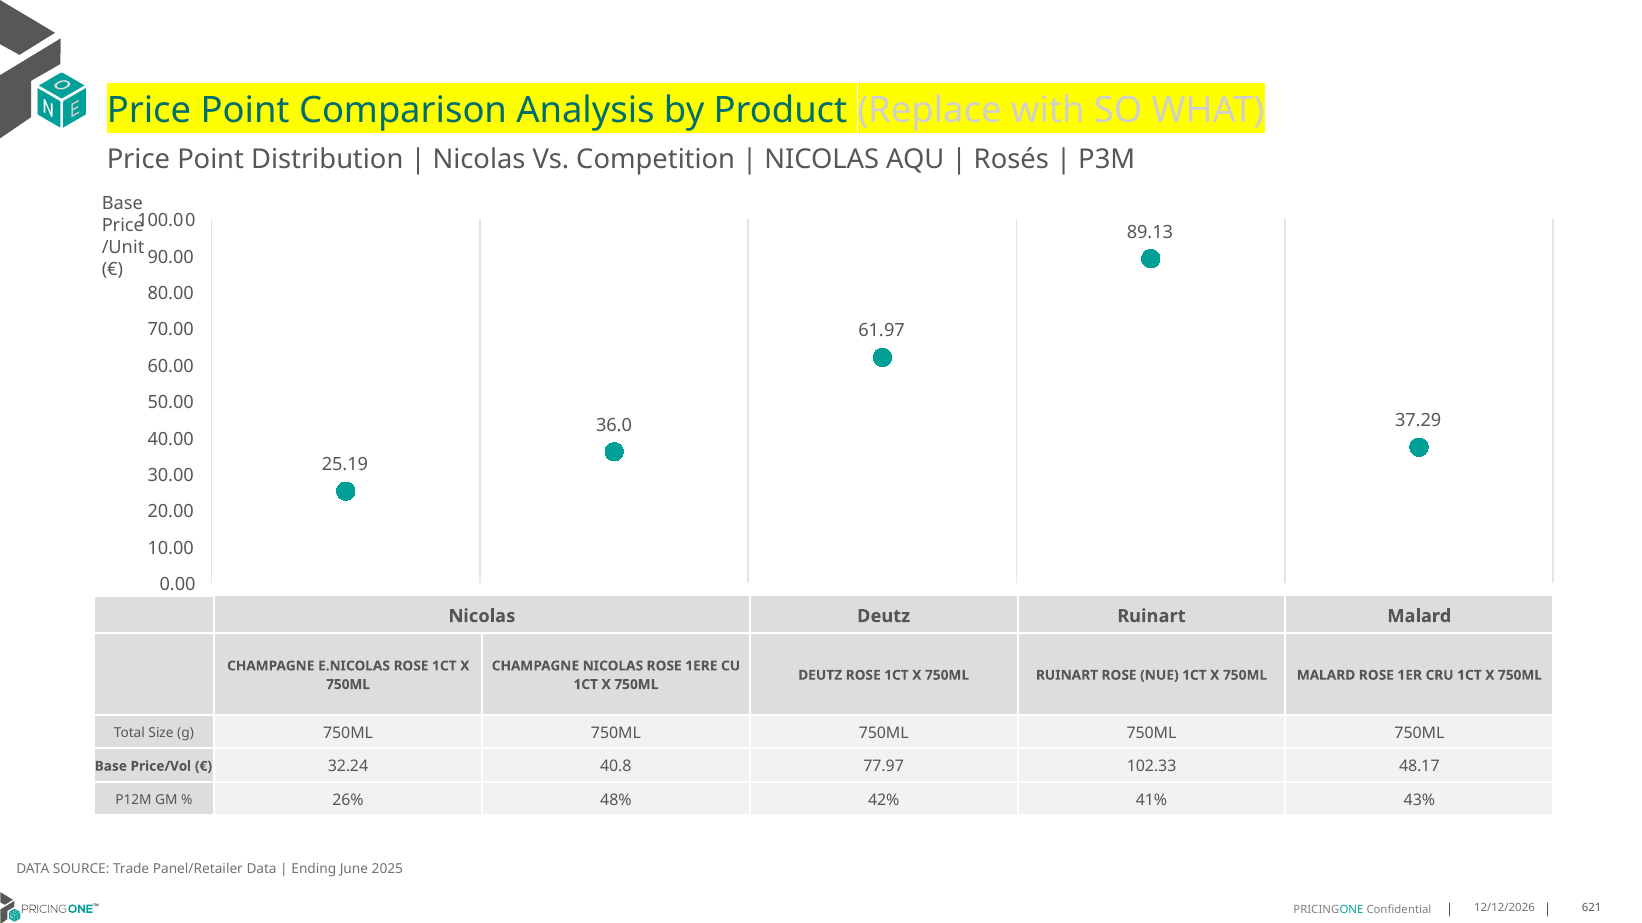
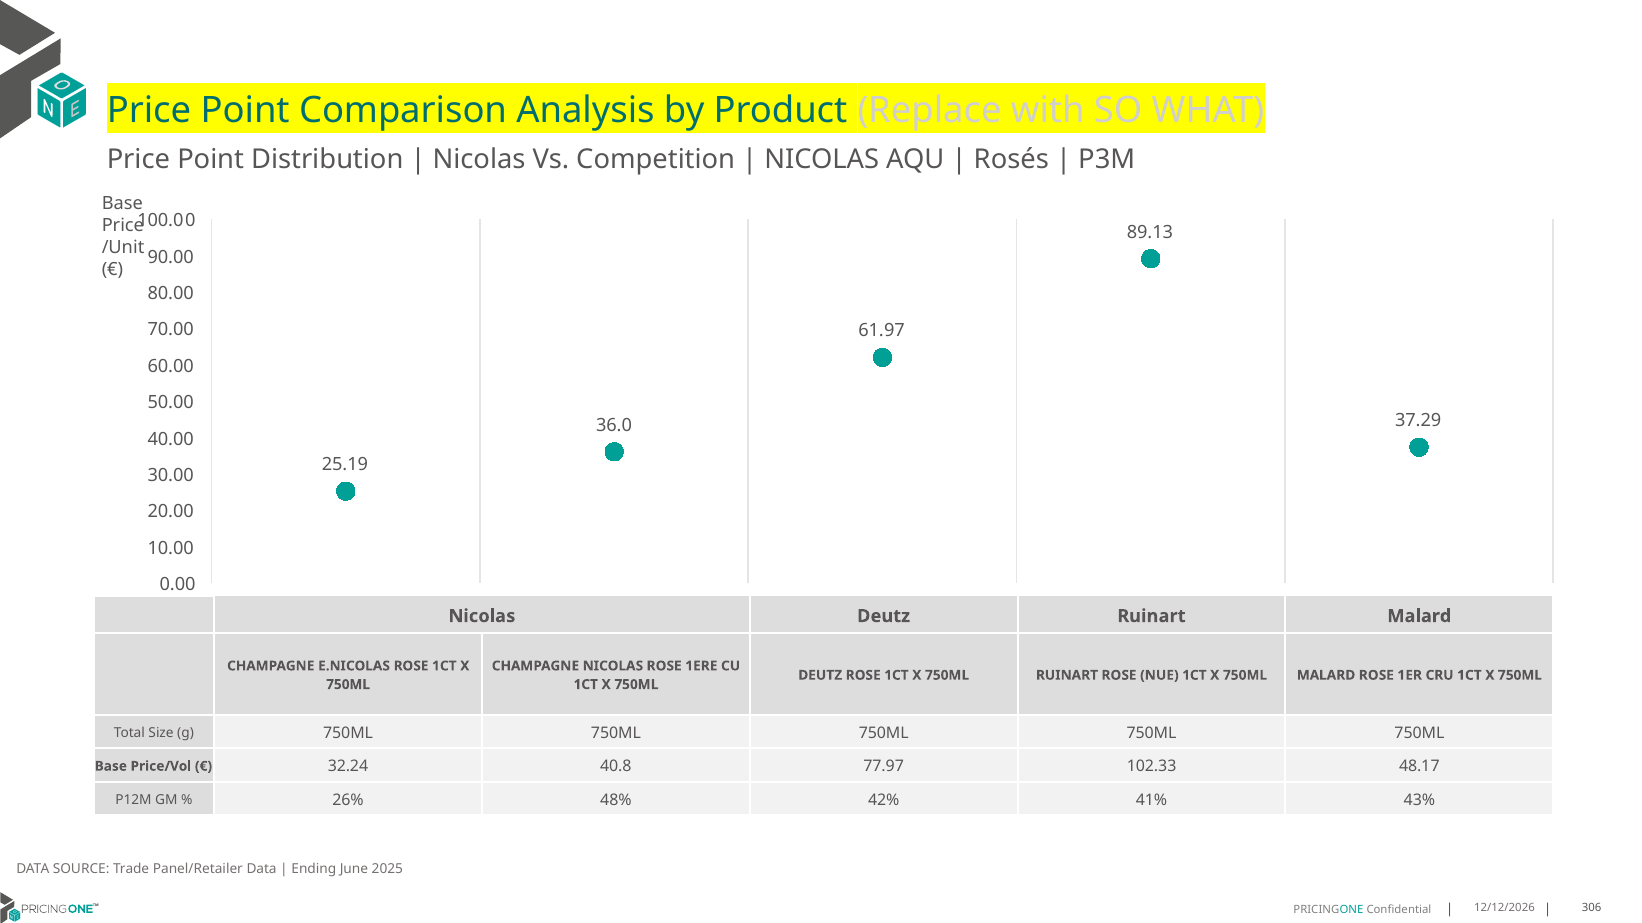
621: 621 -> 306
